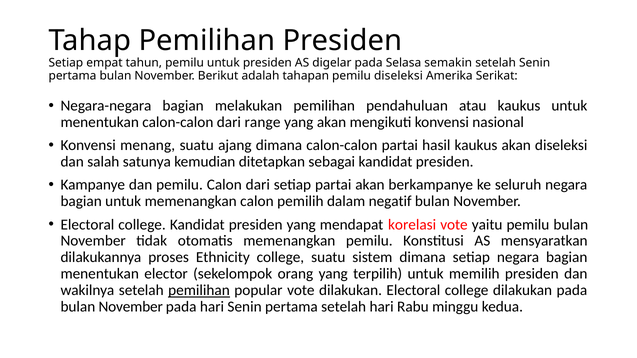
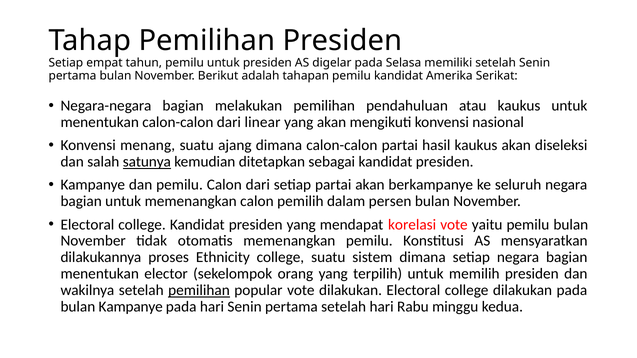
semakin: semakin -> memiliki
pemilu diseleksi: diseleksi -> kandidat
range: range -> linear
satunya underline: none -> present
negatif: negatif -> persen
November at (131, 307): November -> Kampanye
